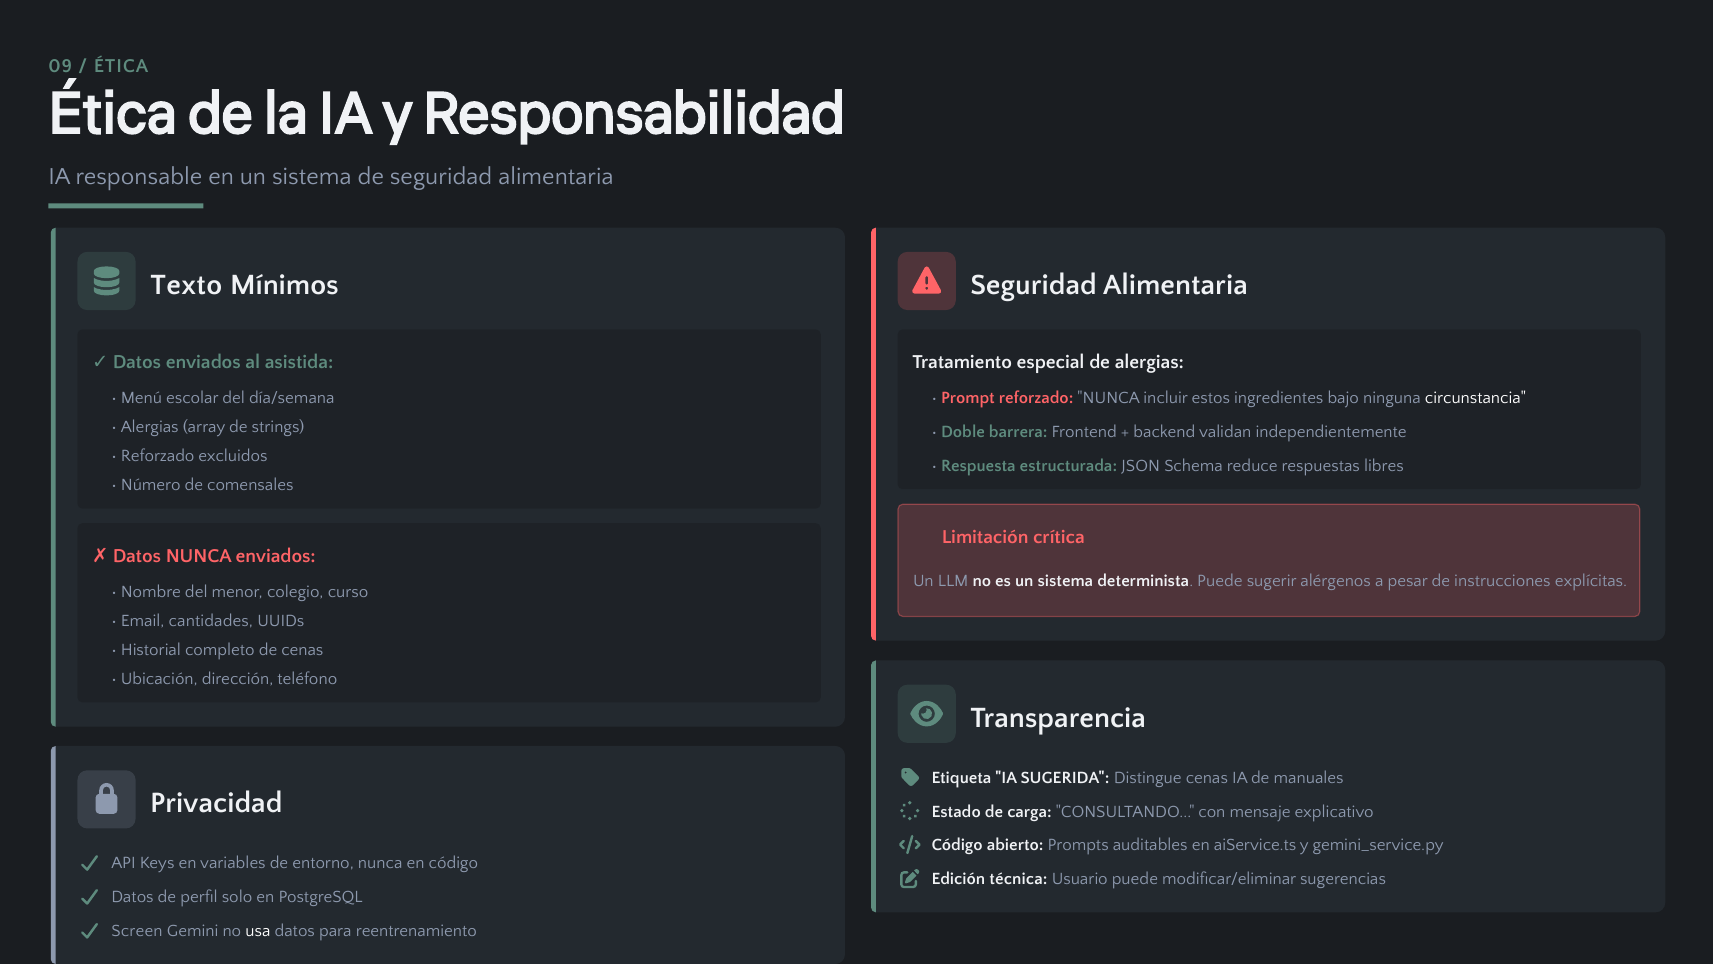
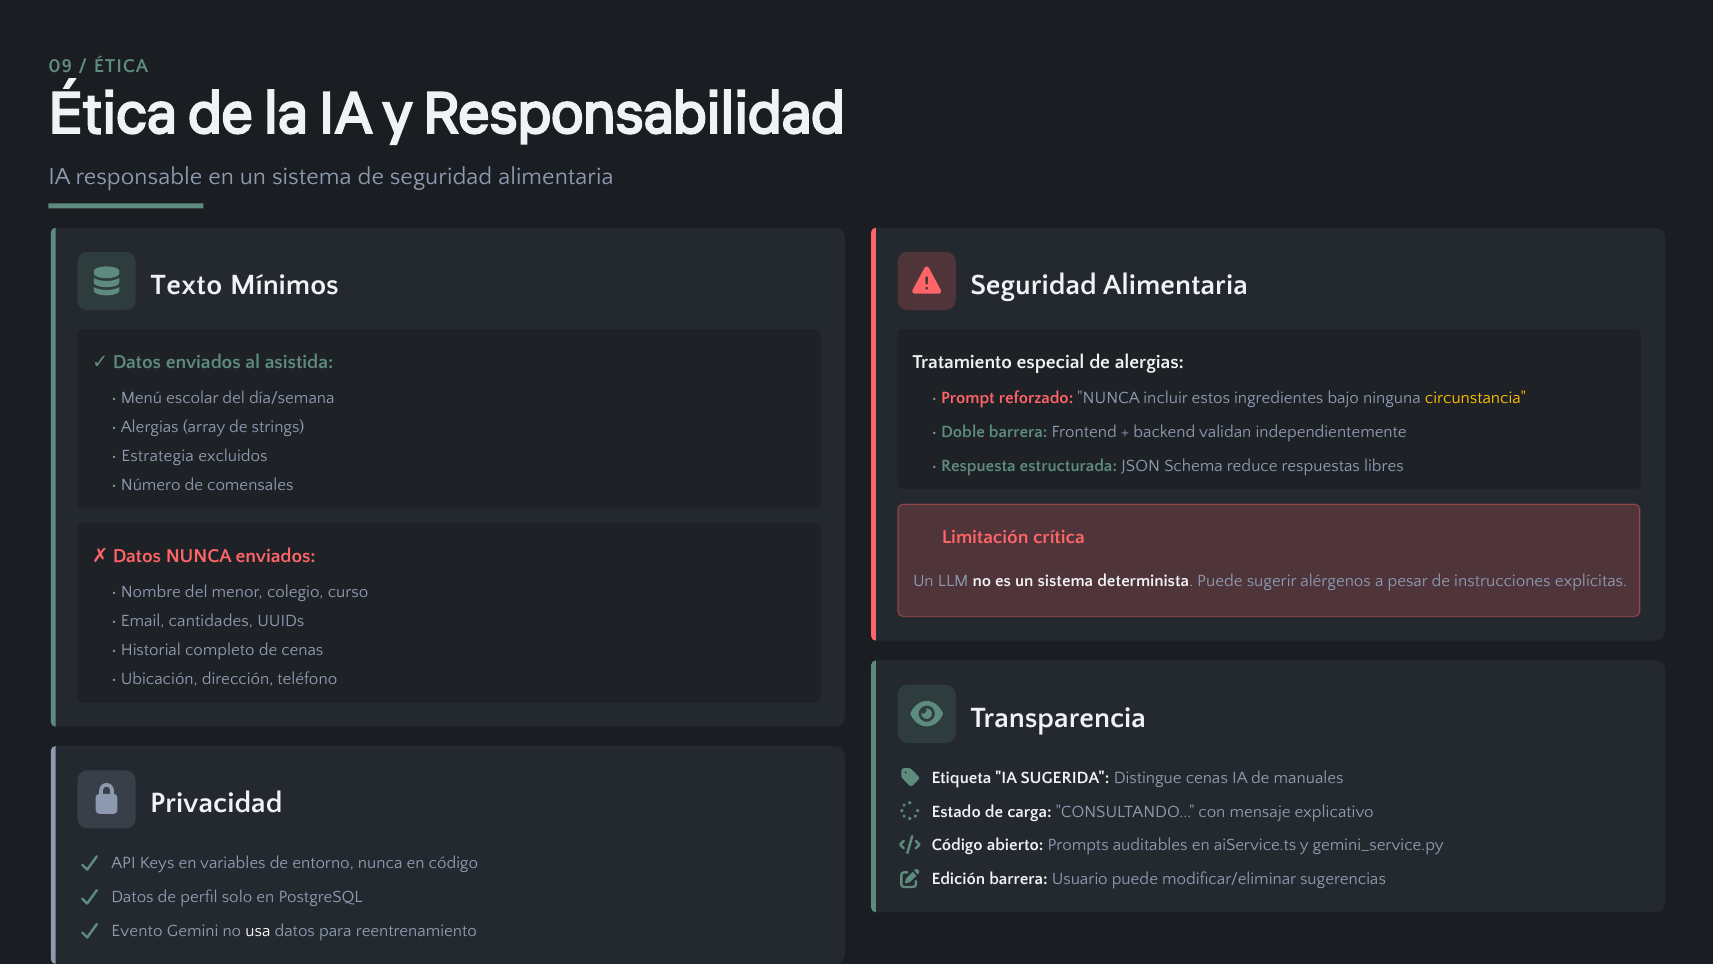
circunstancia colour: white -> yellow
Reforzado at (158, 456): Reforzado -> Estrategia
Edición técnica: técnica -> barrera
Screen: Screen -> Evento
